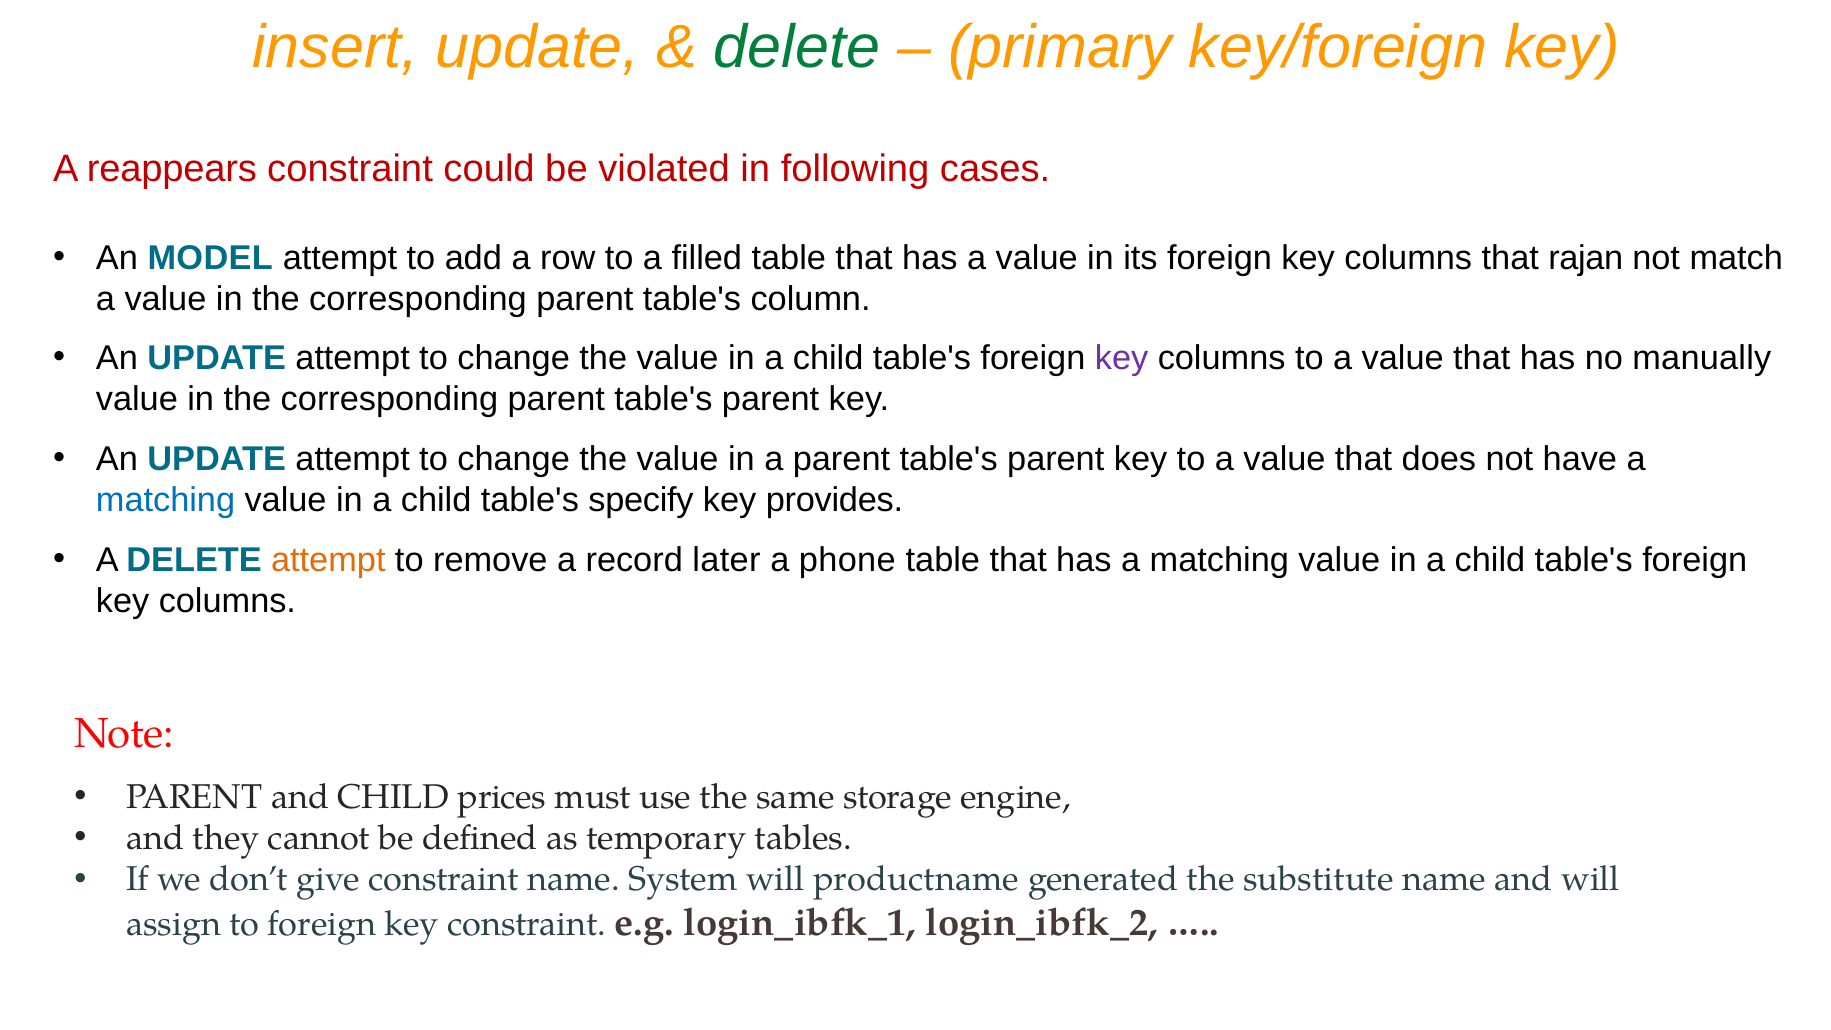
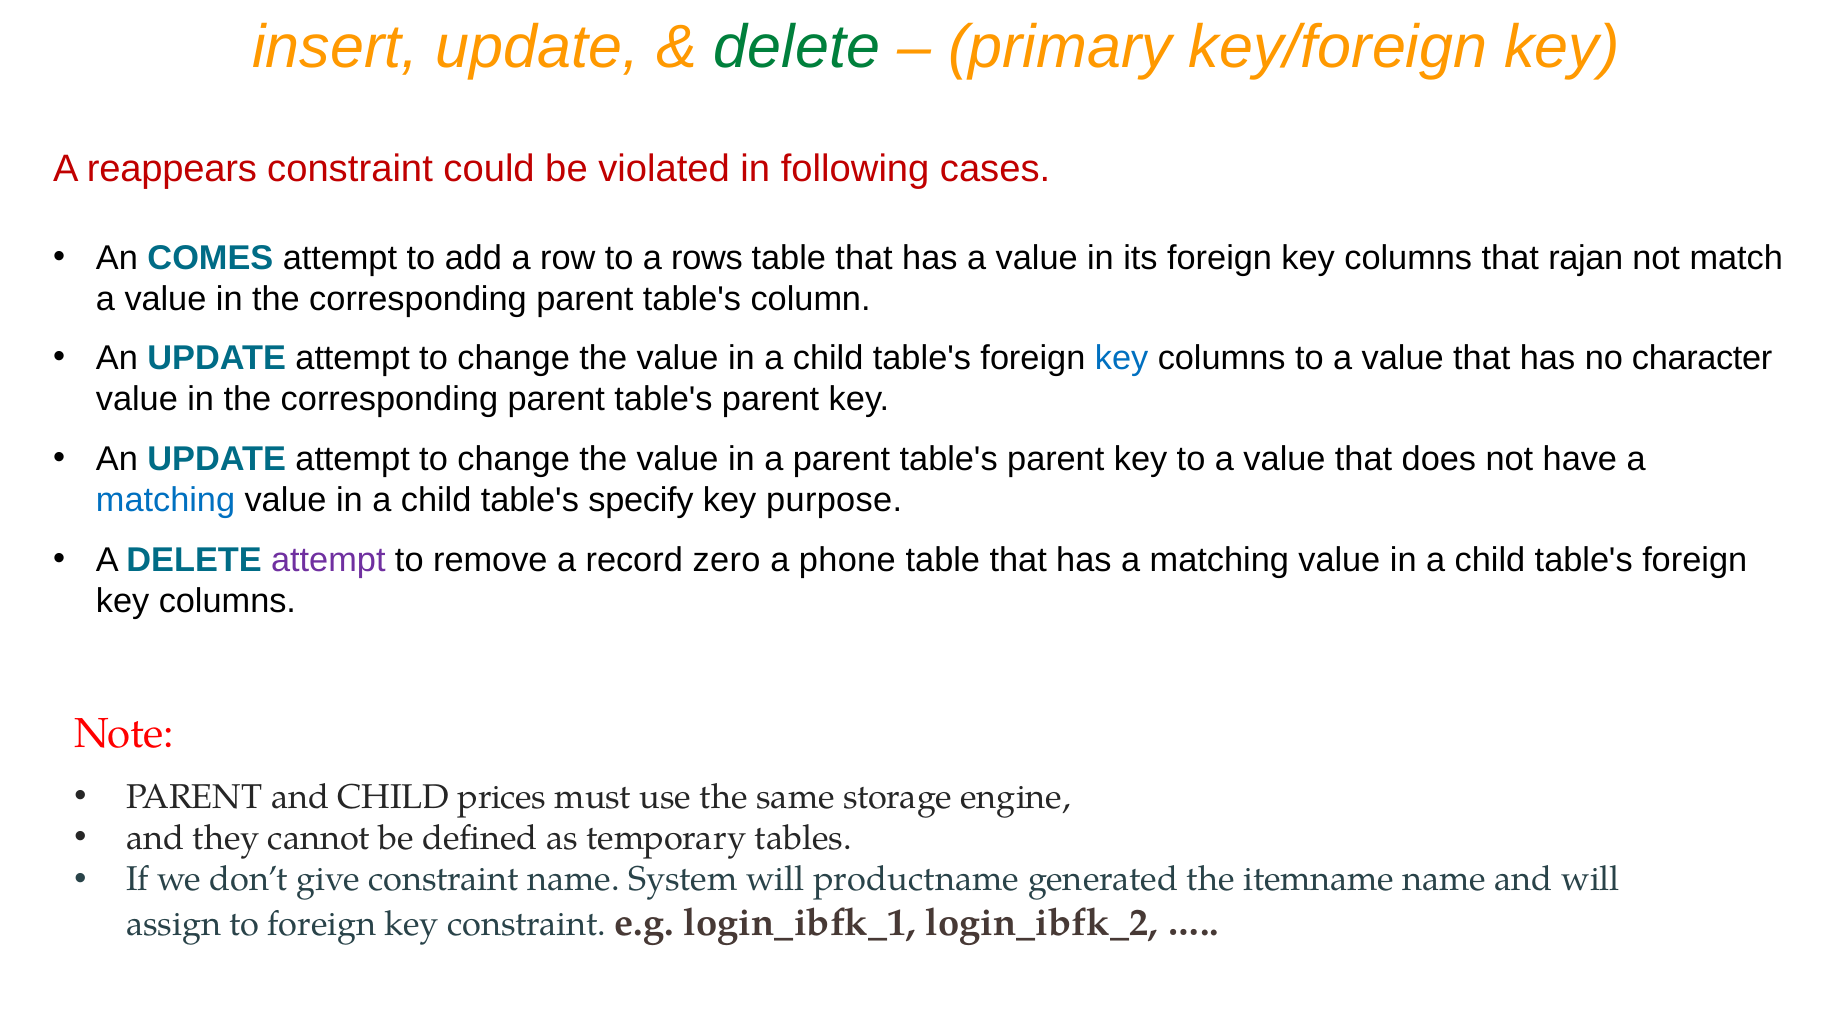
MODEL: MODEL -> COMES
filled: filled -> rows
key at (1122, 358) colour: purple -> blue
manually: manually -> character
provides: provides -> purpose
attempt at (328, 560) colour: orange -> purple
later: later -> zero
substitute: substitute -> itemname
